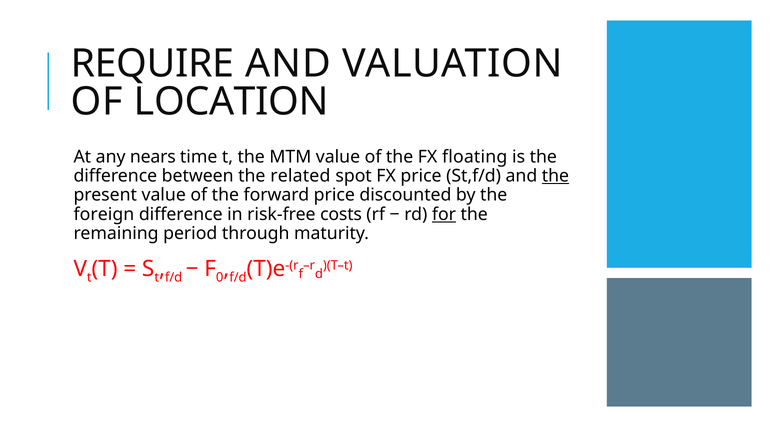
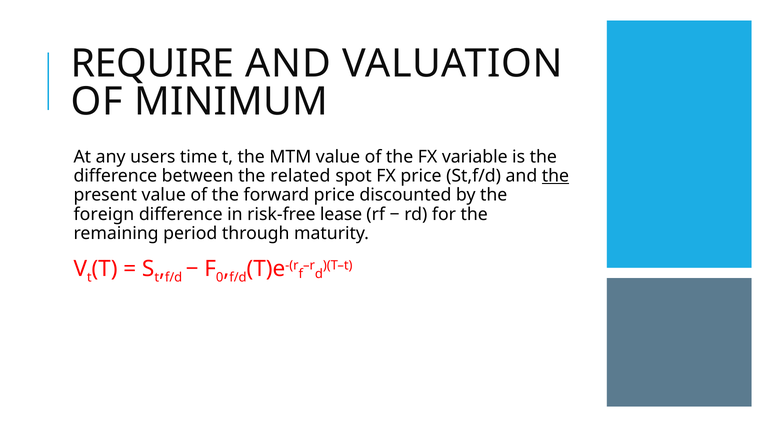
LOCATION: LOCATION -> MINIMUM
nears: nears -> users
floating: floating -> variable
costs: costs -> lease
for underline: present -> none
